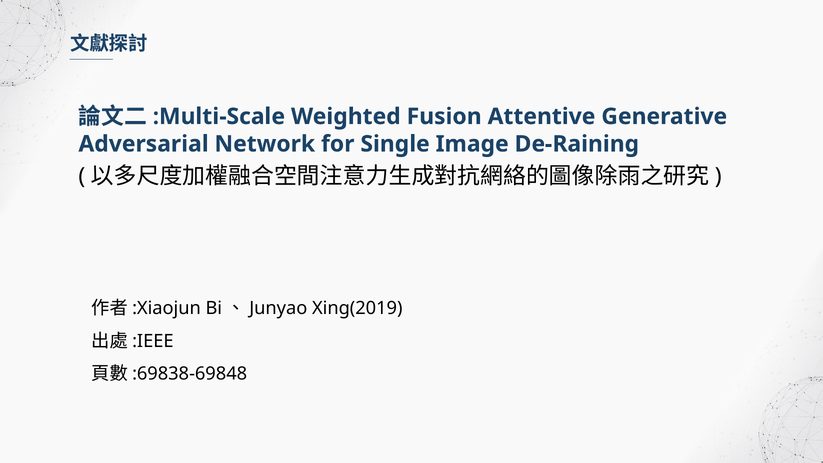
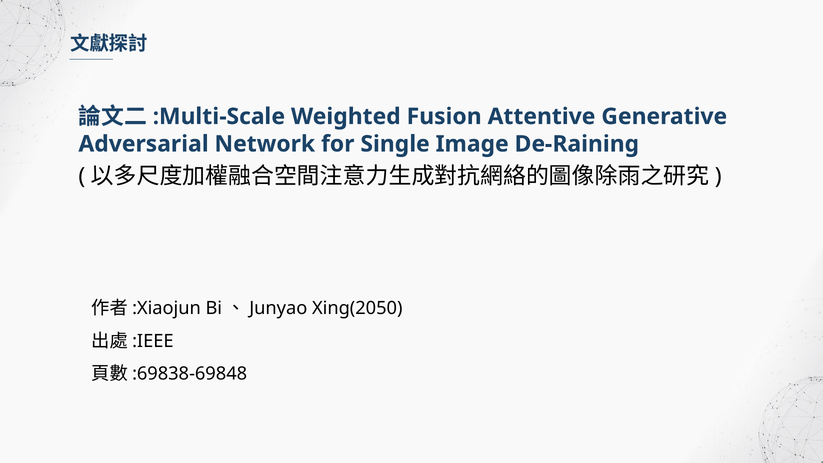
Xing(2019: Xing(2019 -> Xing(2050
